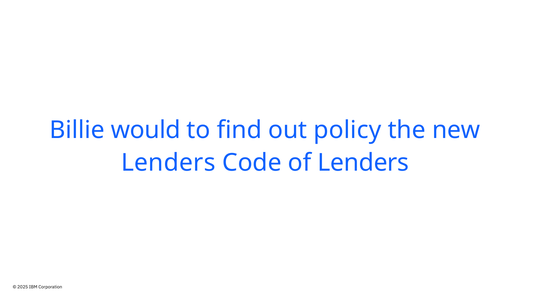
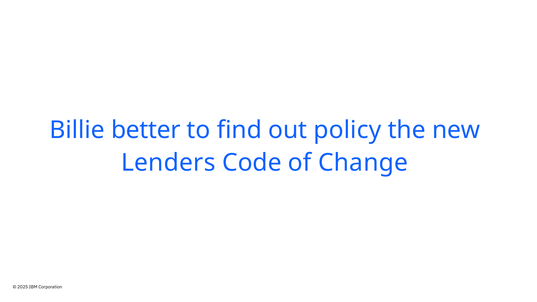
would: would -> better
of Lenders: Lenders -> Change
